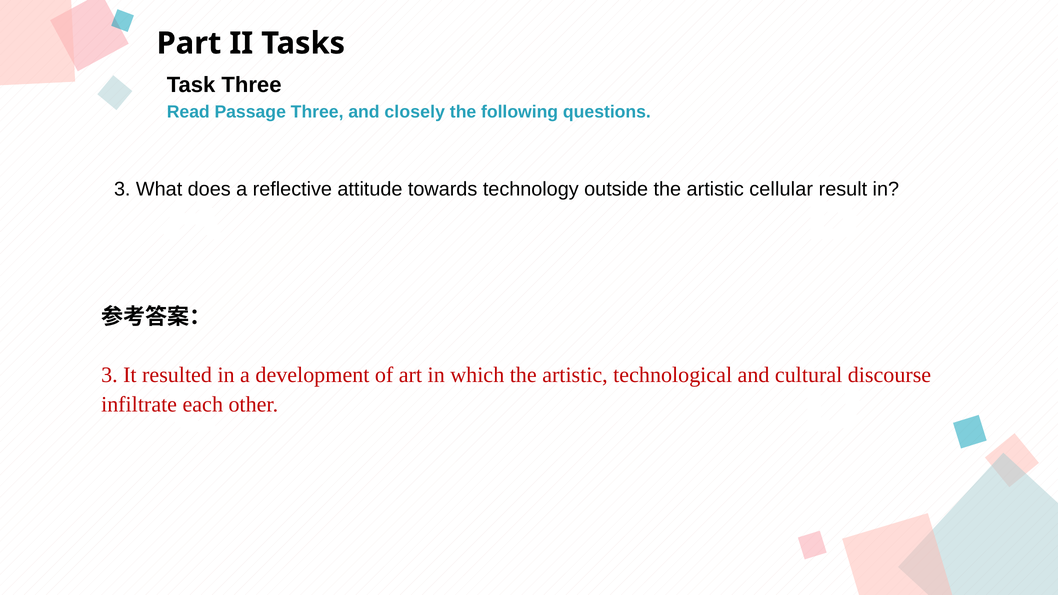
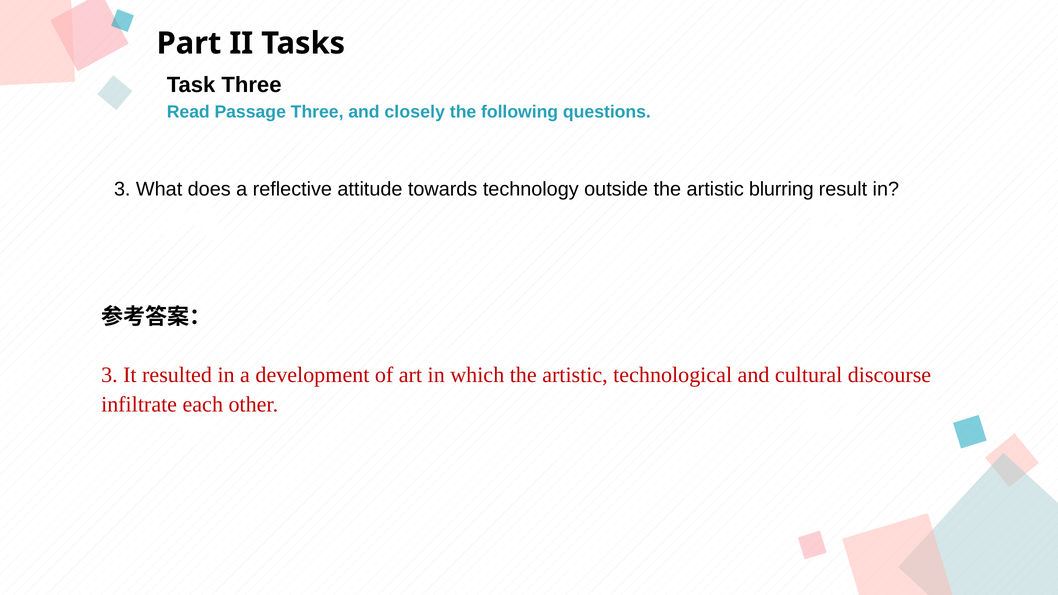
cellular: cellular -> blurring
